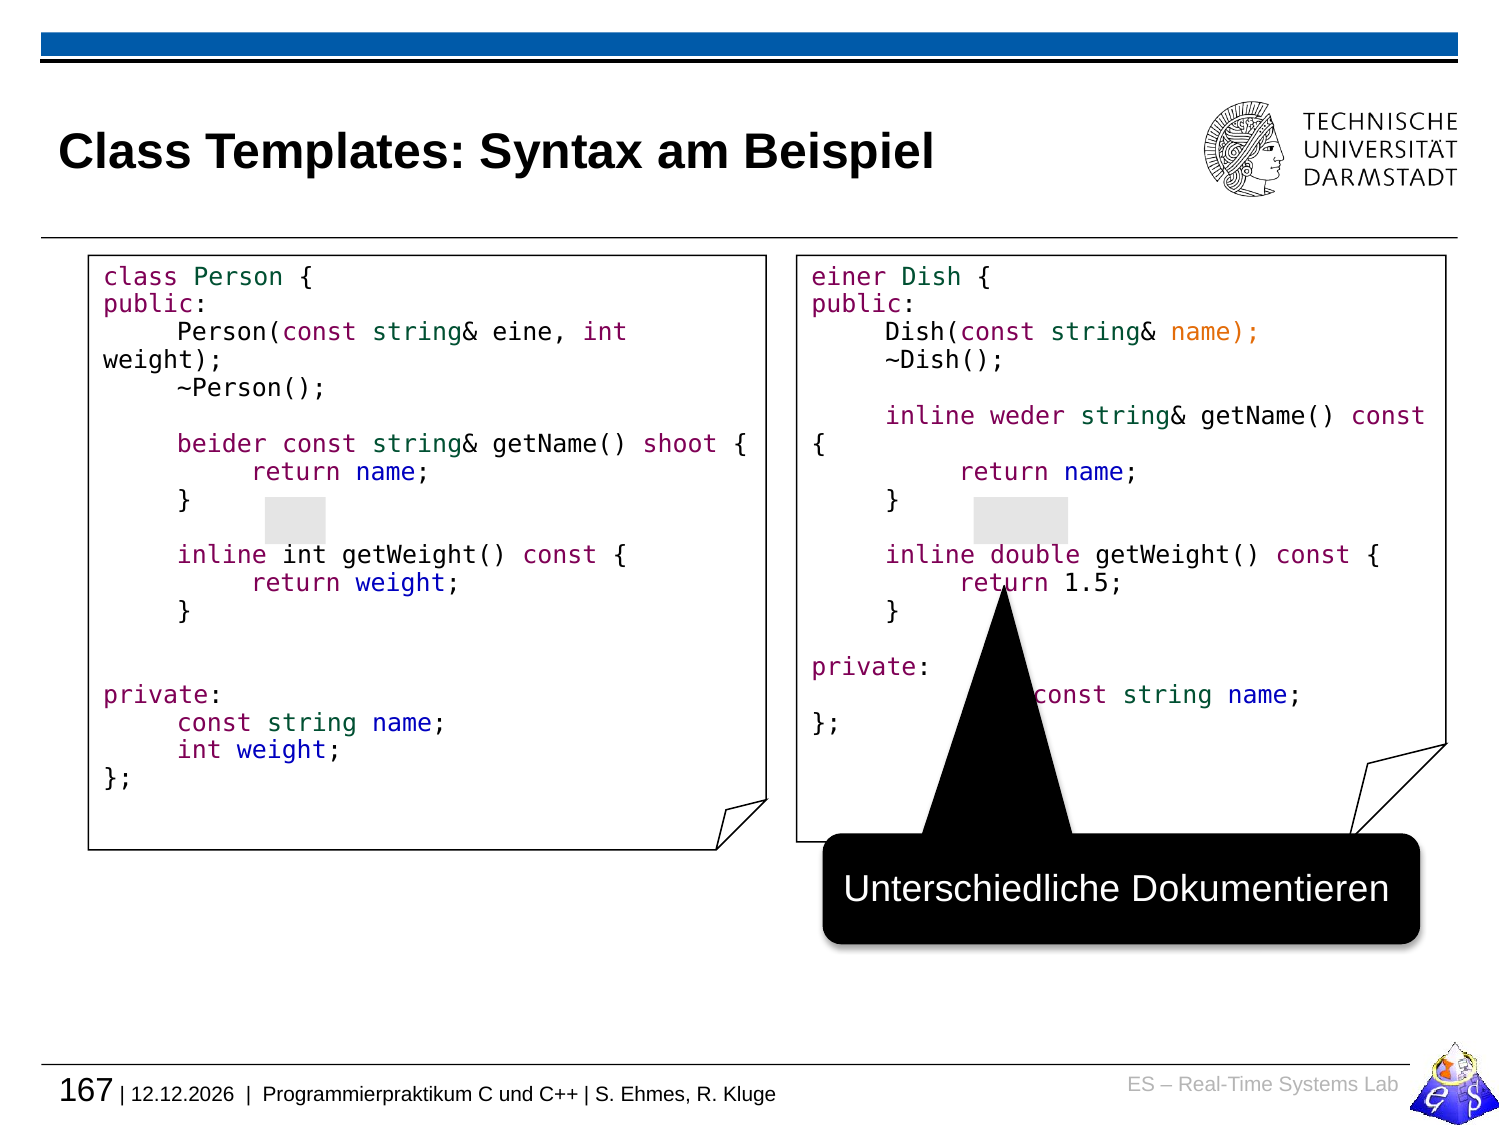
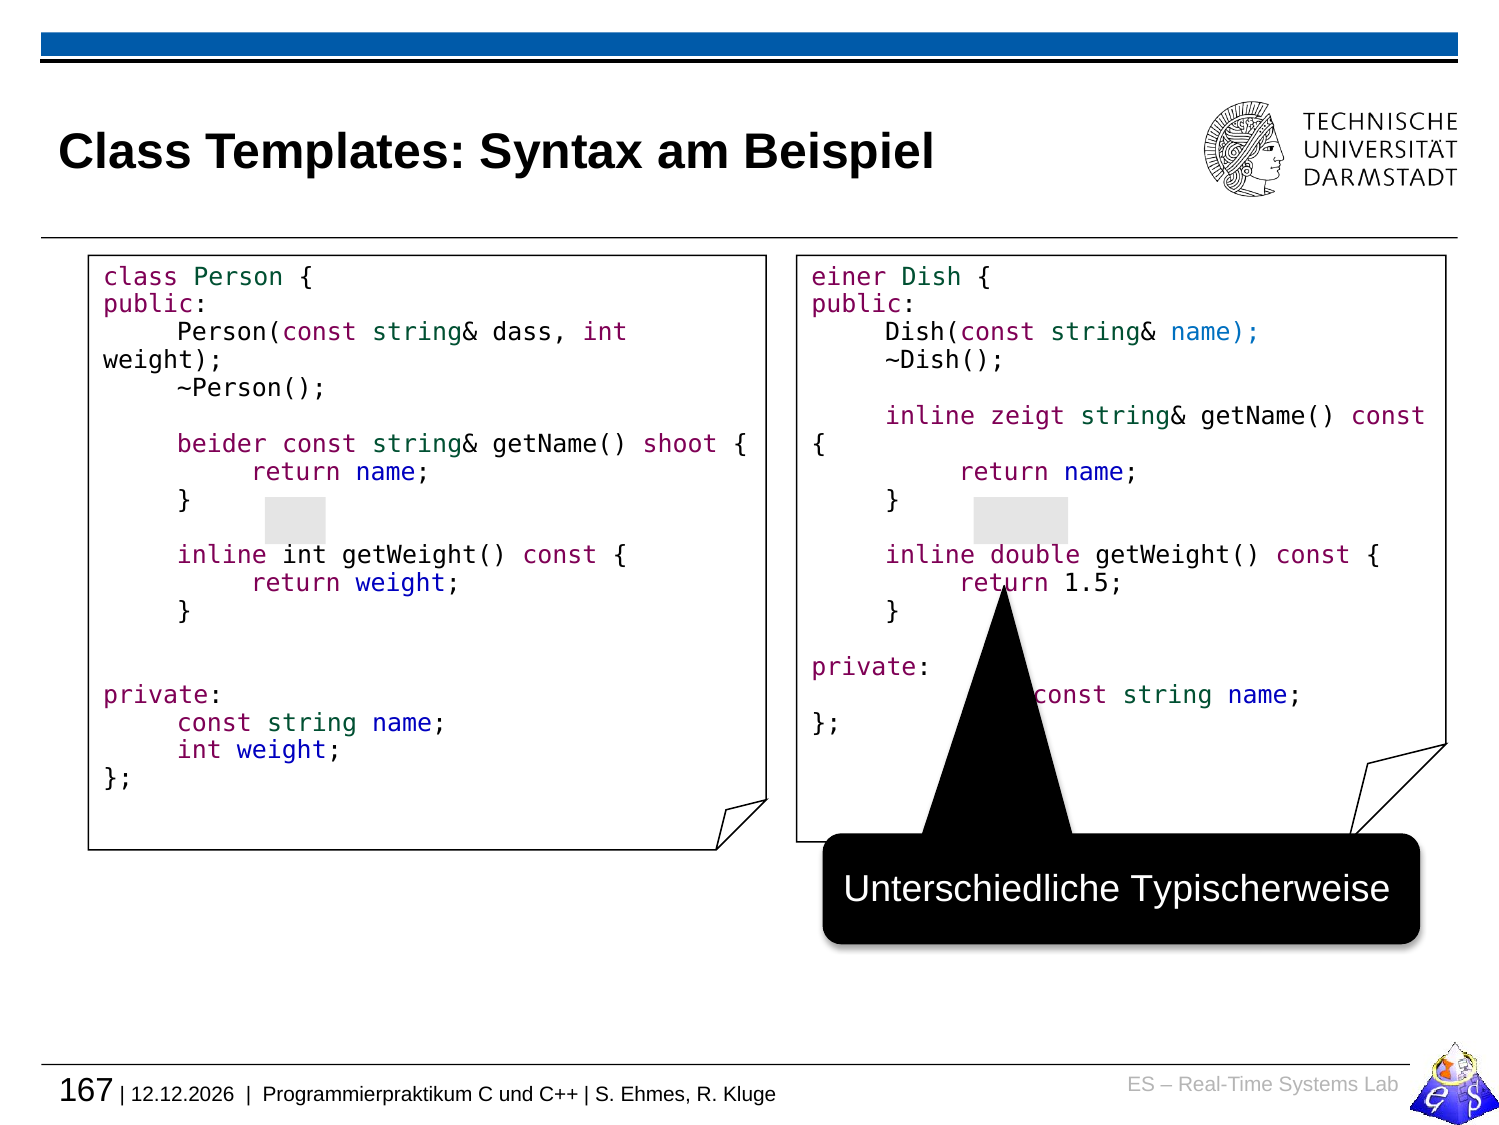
eine: eine -> dass
name at (1216, 332) colour: orange -> blue
weder: weder -> zeigt
Dokumentieren: Dokumentieren -> Typischerweise
